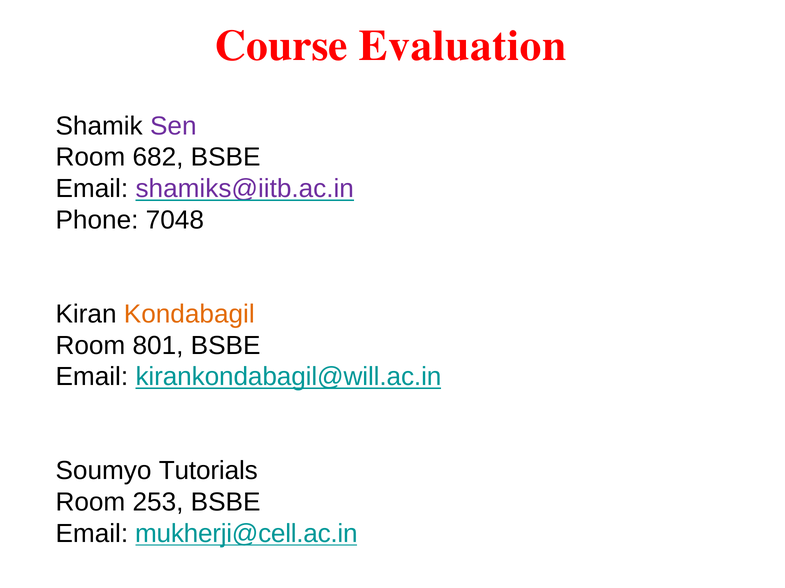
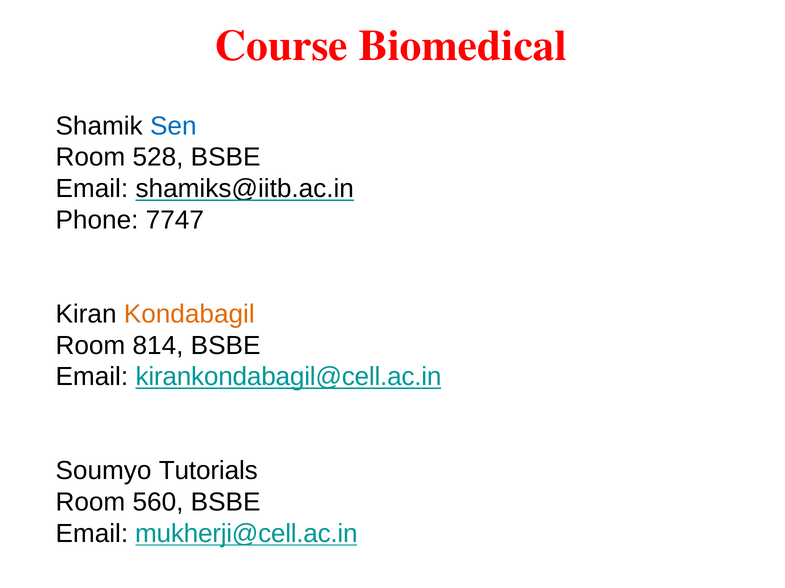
Evaluation: Evaluation -> Biomedical
Sen colour: purple -> blue
682: 682 -> 528
shamiks@iitb.ac.in colour: purple -> black
7048: 7048 -> 7747
801: 801 -> 814
kirankondabagil@will.ac.in: kirankondabagil@will.ac.in -> kirankondabagil@cell.ac.in
253: 253 -> 560
